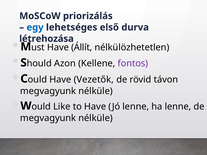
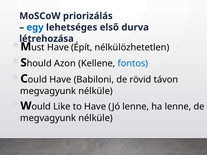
Állít: Állít -> Épít
fontos colour: purple -> blue
Vezetők: Vezetők -> Babiloni
